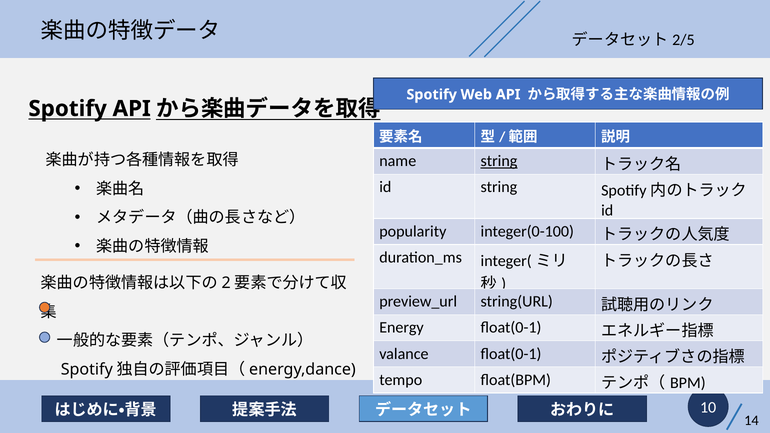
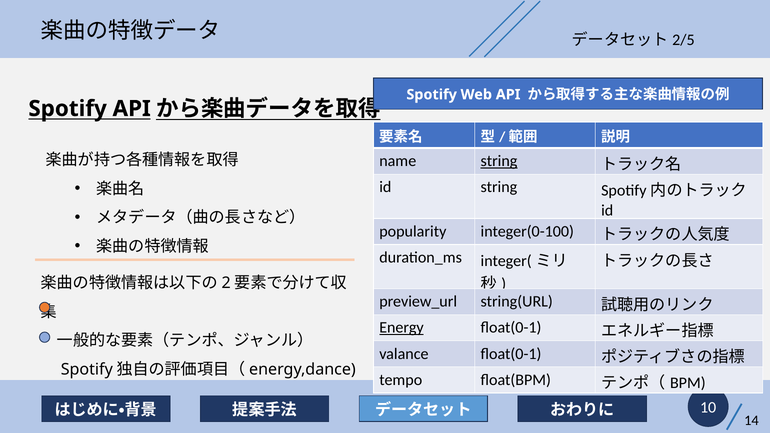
Energy underline: none -> present
